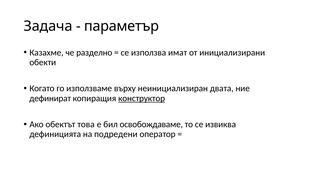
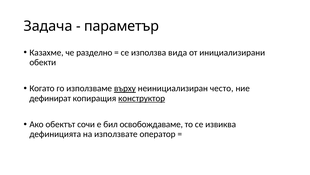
имат: имат -> вида
върху underline: none -> present
двата: двата -> често
това: това -> сочи
подредени: подредени -> използвате
